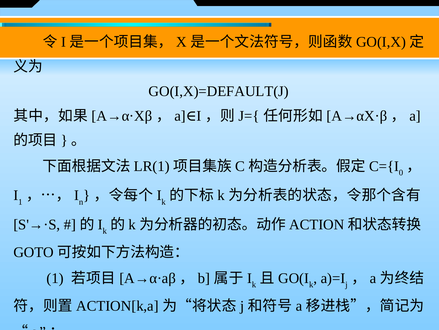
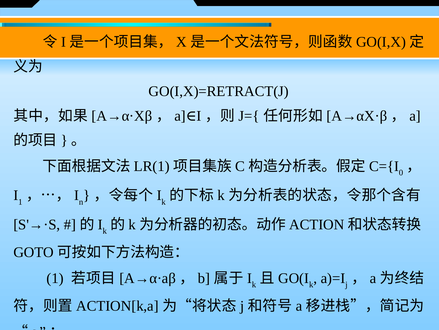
GO(I,X)=DEFAULT(J: GO(I,X)=DEFAULT(J -> GO(I,X)=RETRACT(J
